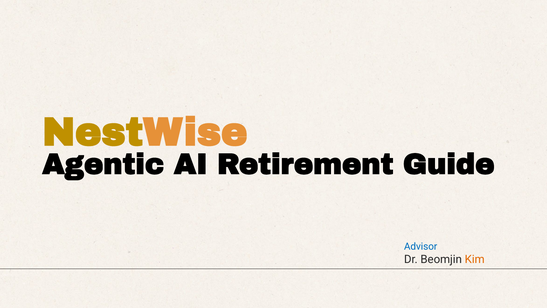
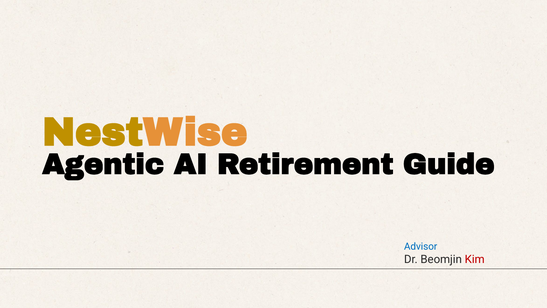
Kim colour: orange -> red
